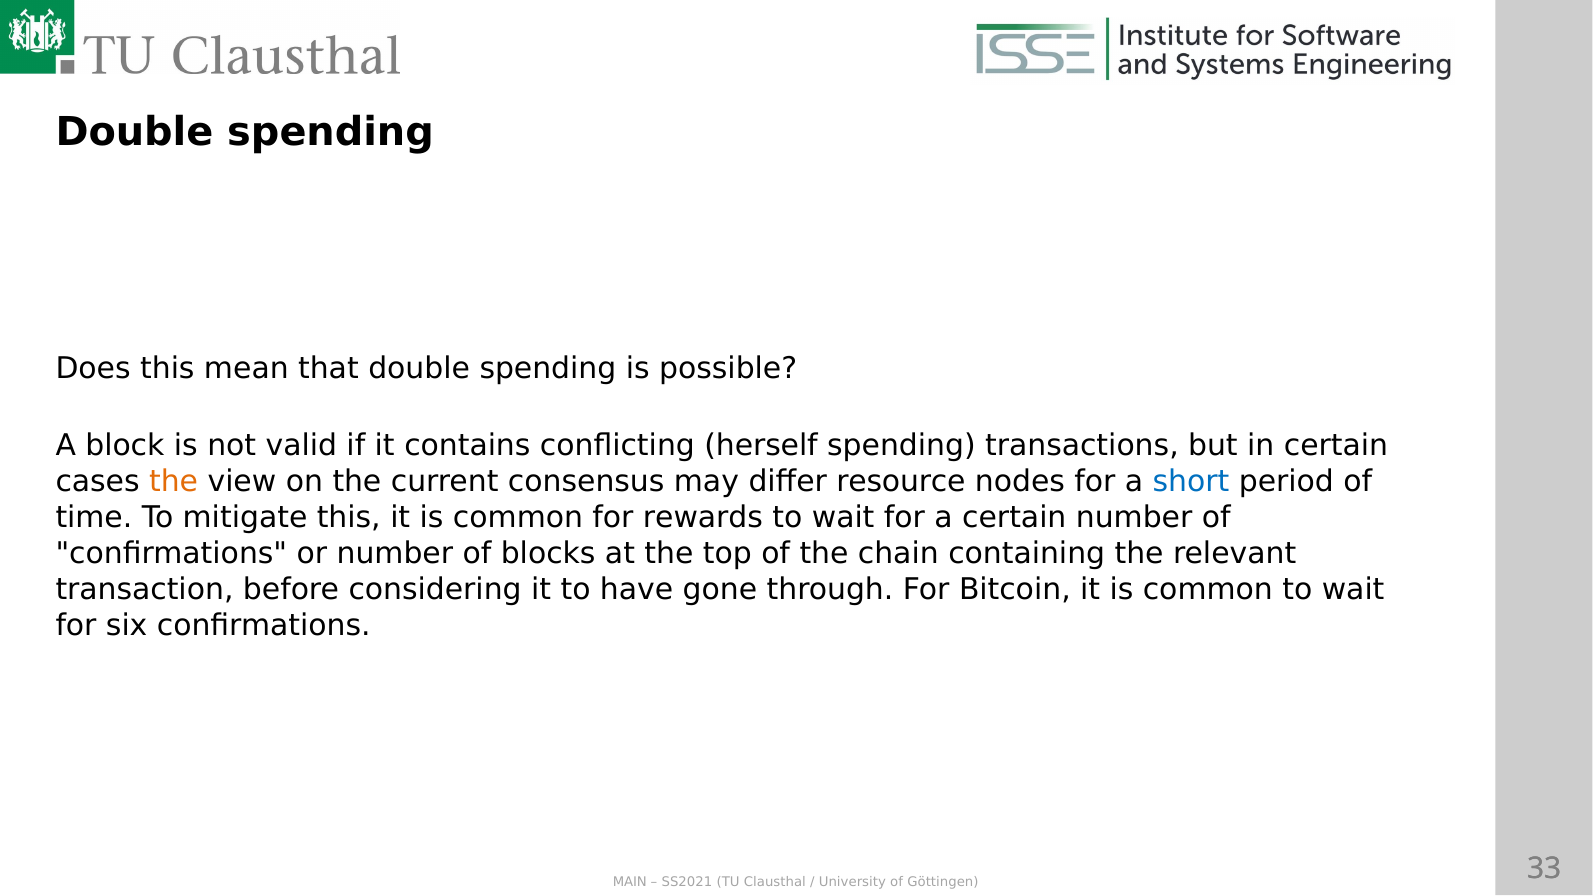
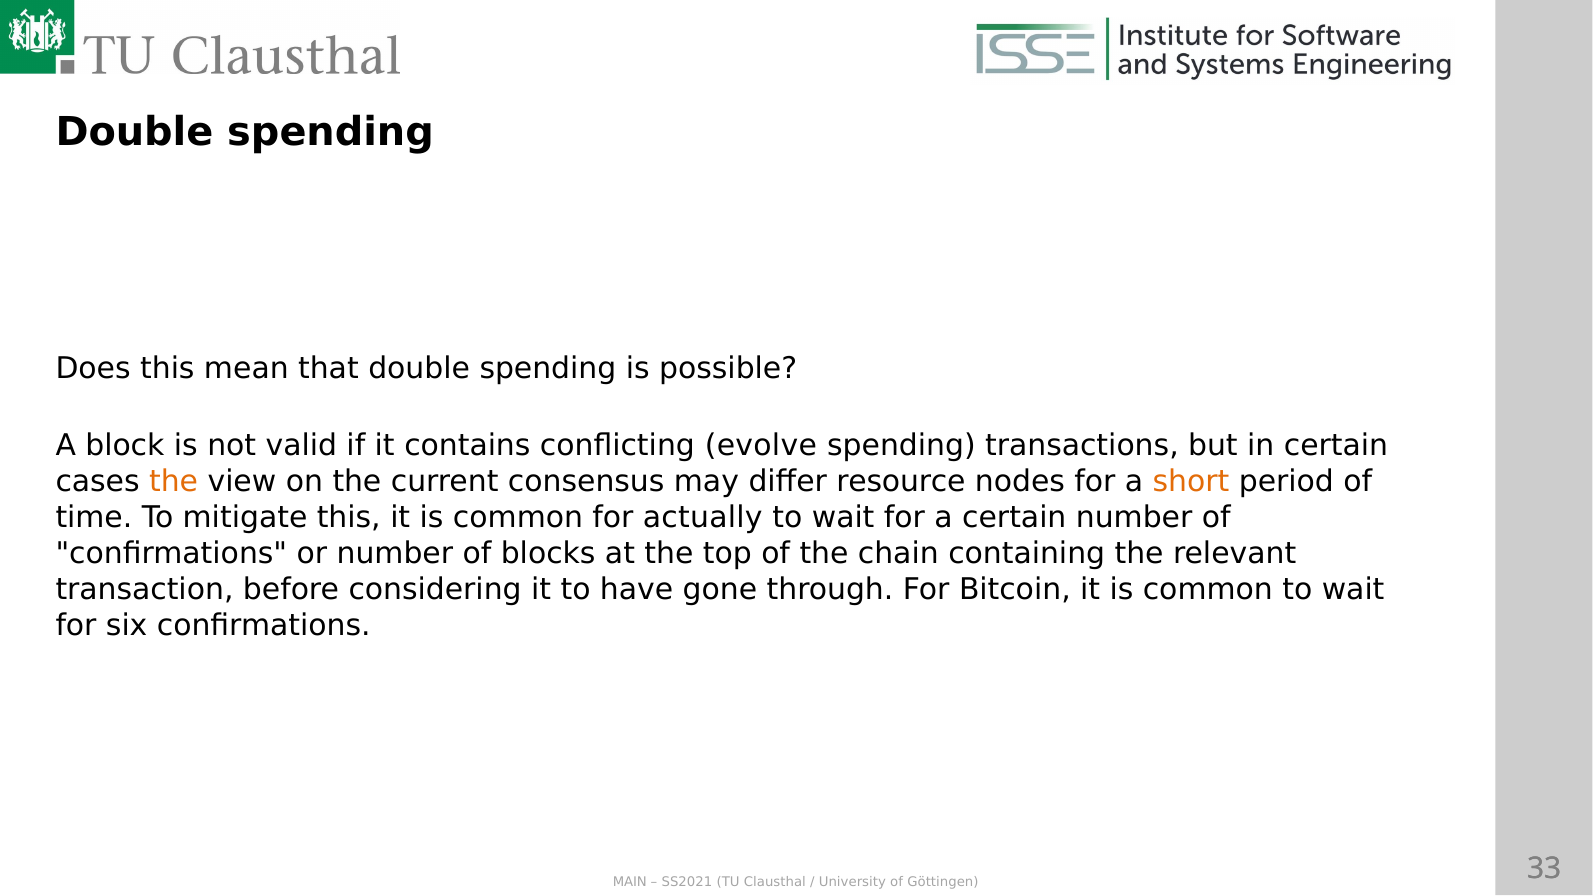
herself: herself -> evolve
short colour: blue -> orange
rewards: rewards -> actually
